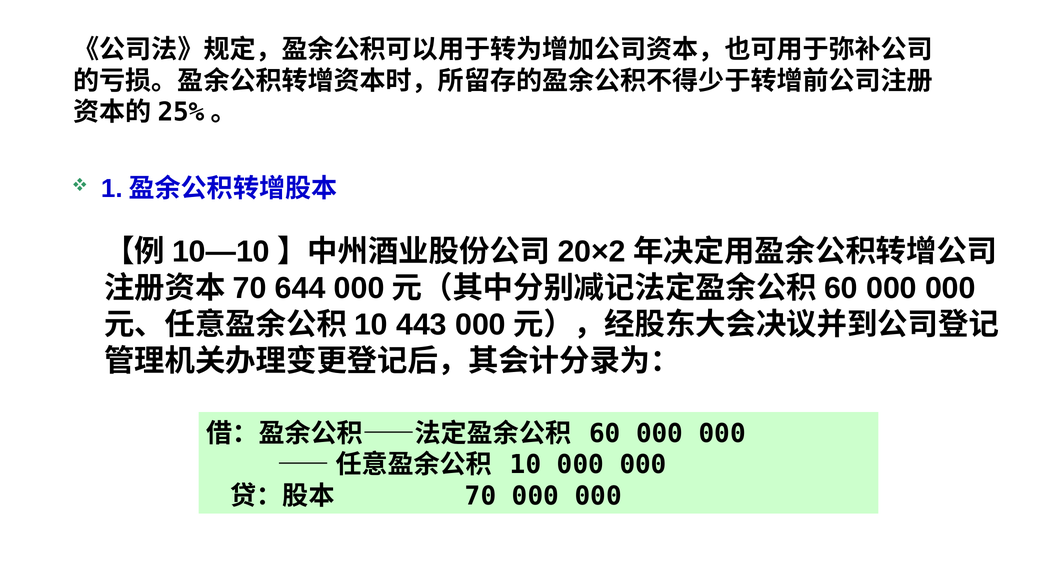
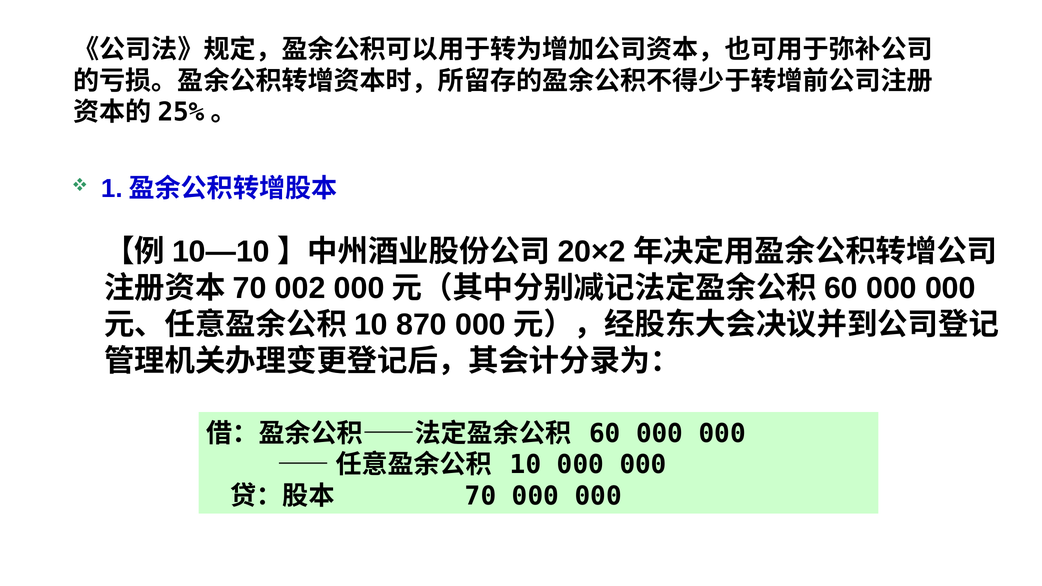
644: 644 -> 002
443: 443 -> 870
